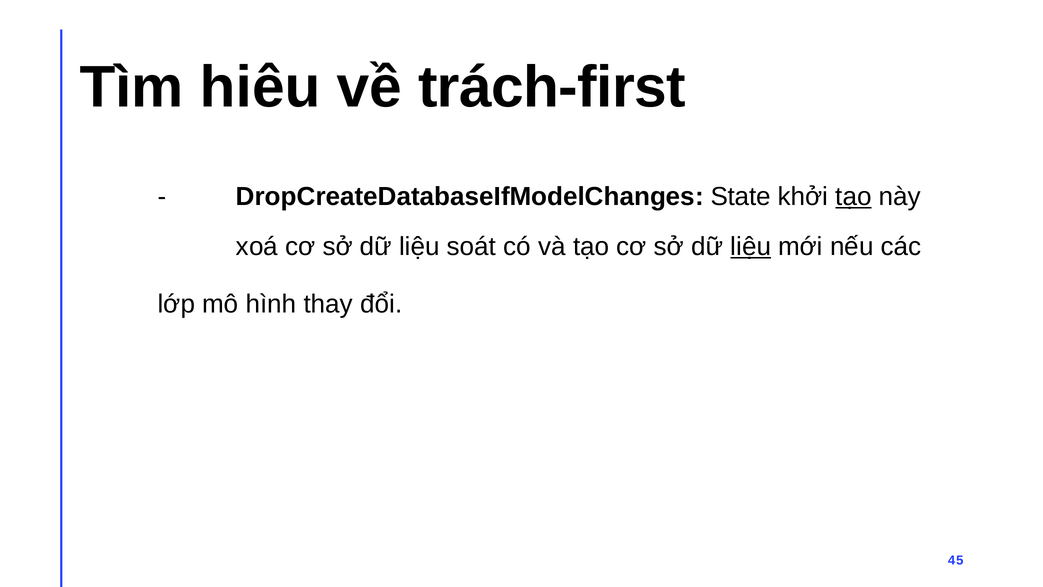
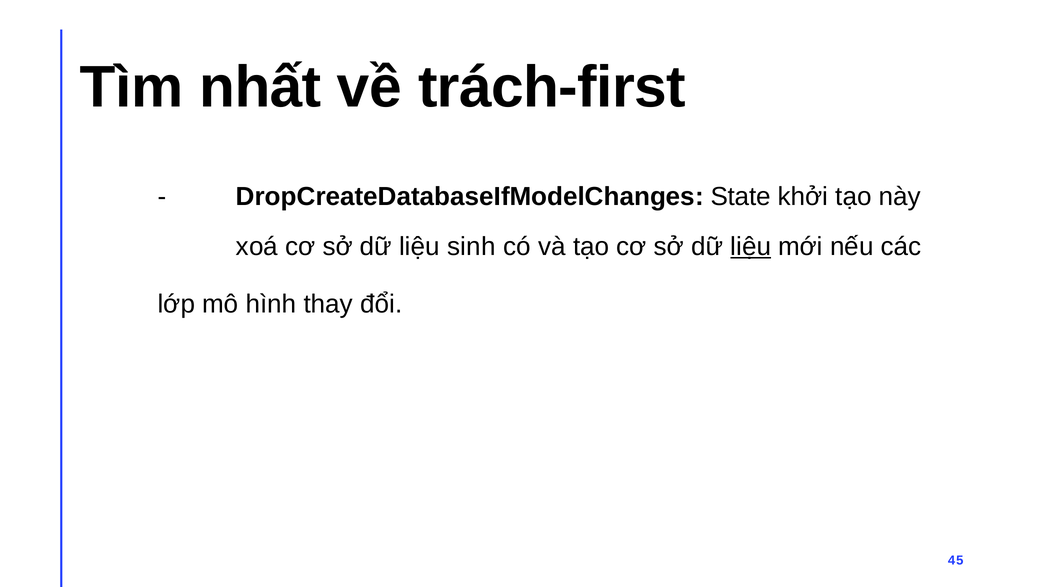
hiêu: hiêu -> nhất
tạo at (853, 196) underline: present -> none
soát: soát -> sinh
